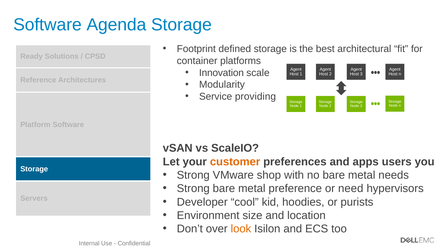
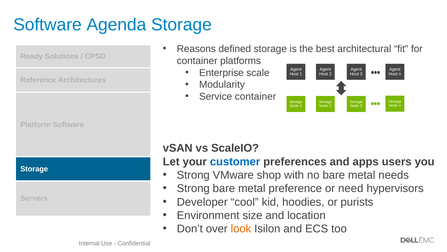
Footprint: Footprint -> Reasons
Innovation: Innovation -> Enterprise
Service providing: providing -> container
customer colour: orange -> blue
